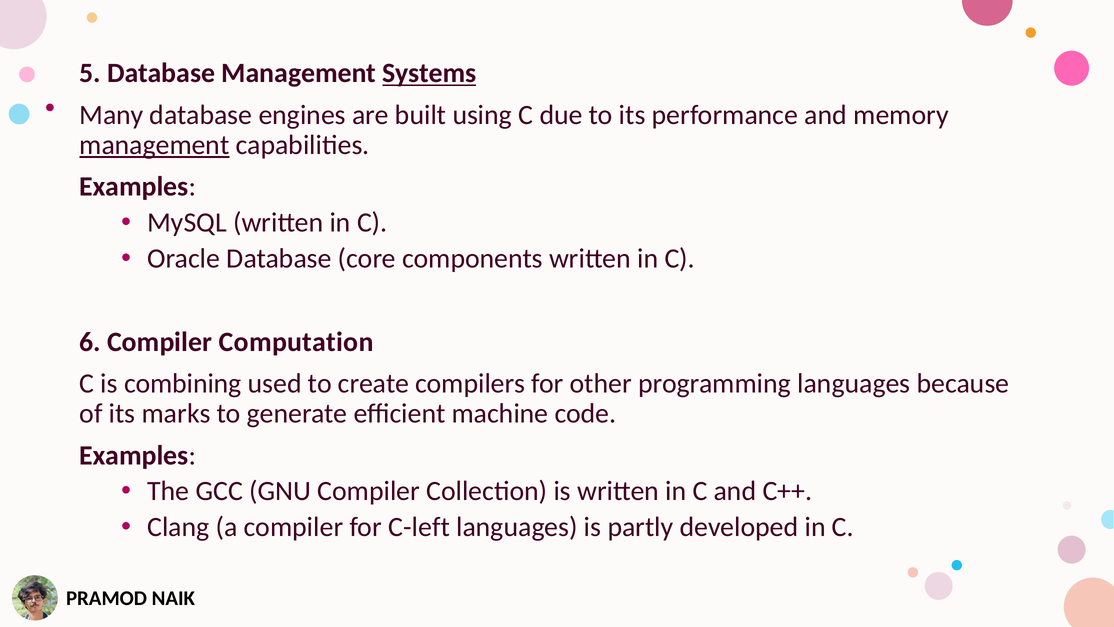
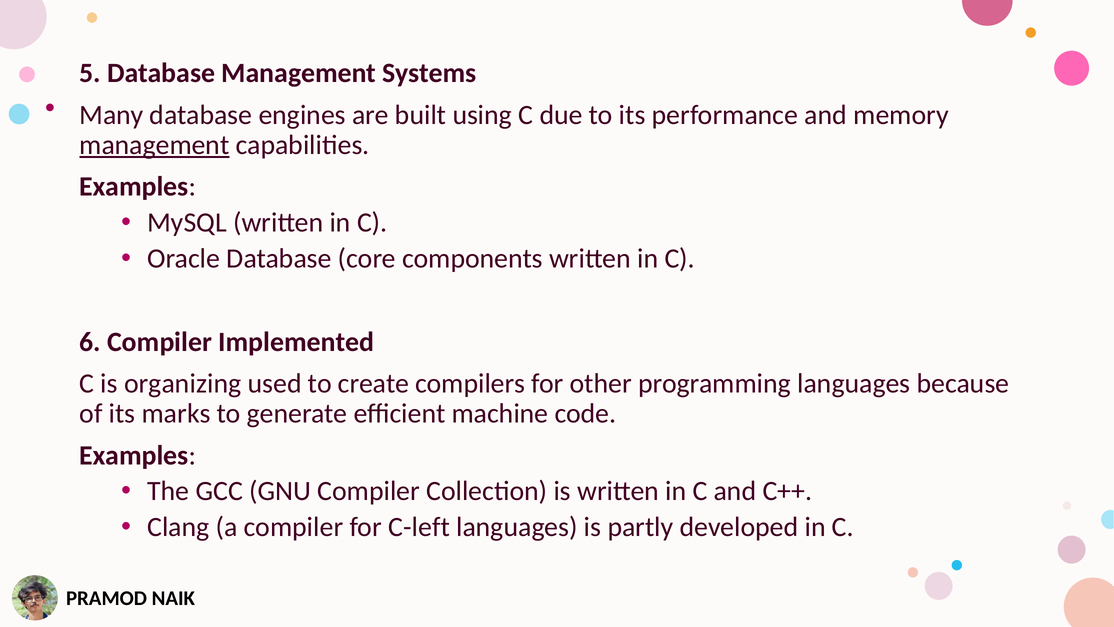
Systems underline: present -> none
Computation: Computation -> Implemented
combining: combining -> organizing
